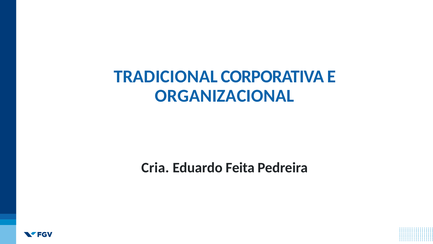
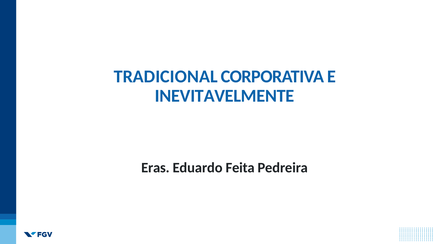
ORGANIZACIONAL: ORGANIZACIONAL -> INEVITAVELMENTE
Cria: Cria -> Eras
